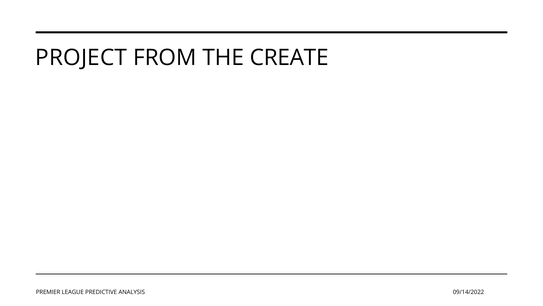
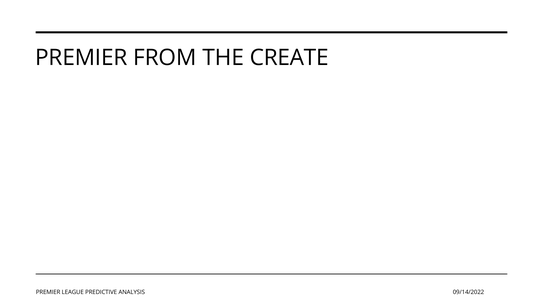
PROJECT at (81, 58): PROJECT -> PREMIER
